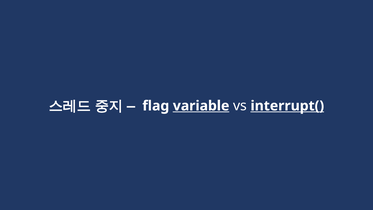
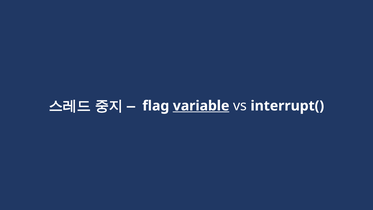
interrupt( underline: present -> none
